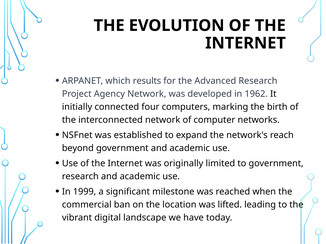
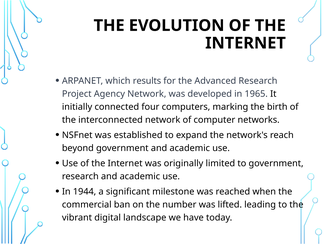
1962: 1962 -> 1965
1999: 1999 -> 1944
location: location -> number
